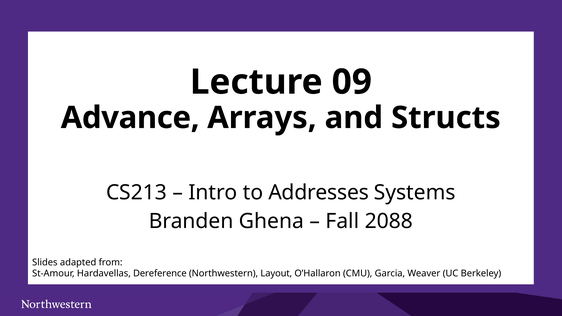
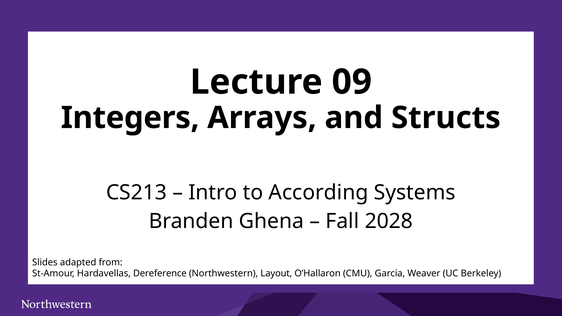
Advance: Advance -> Integers
Addresses: Addresses -> According
2088: 2088 -> 2028
